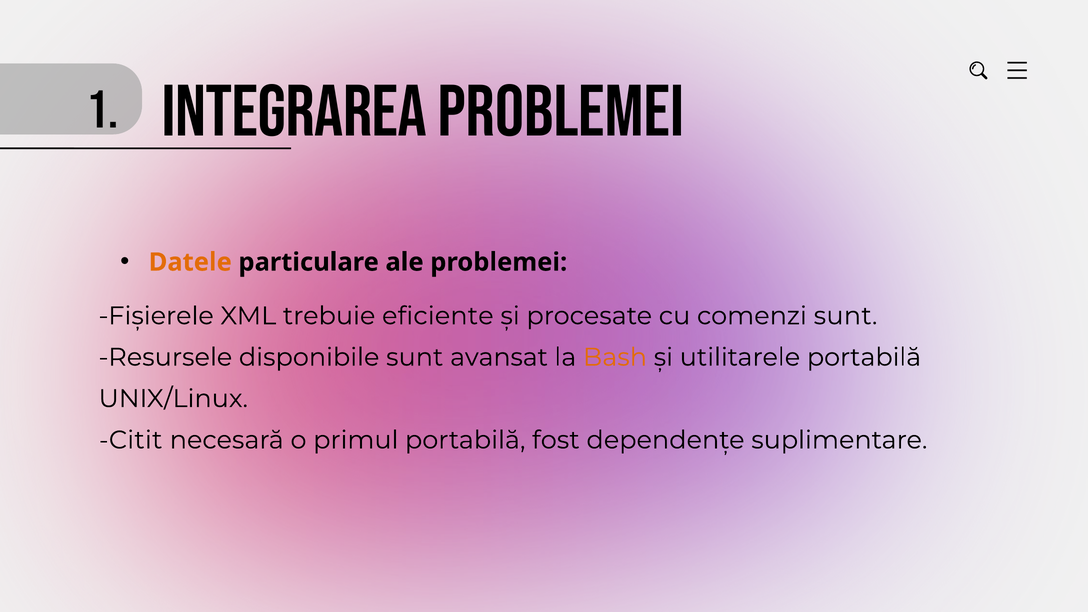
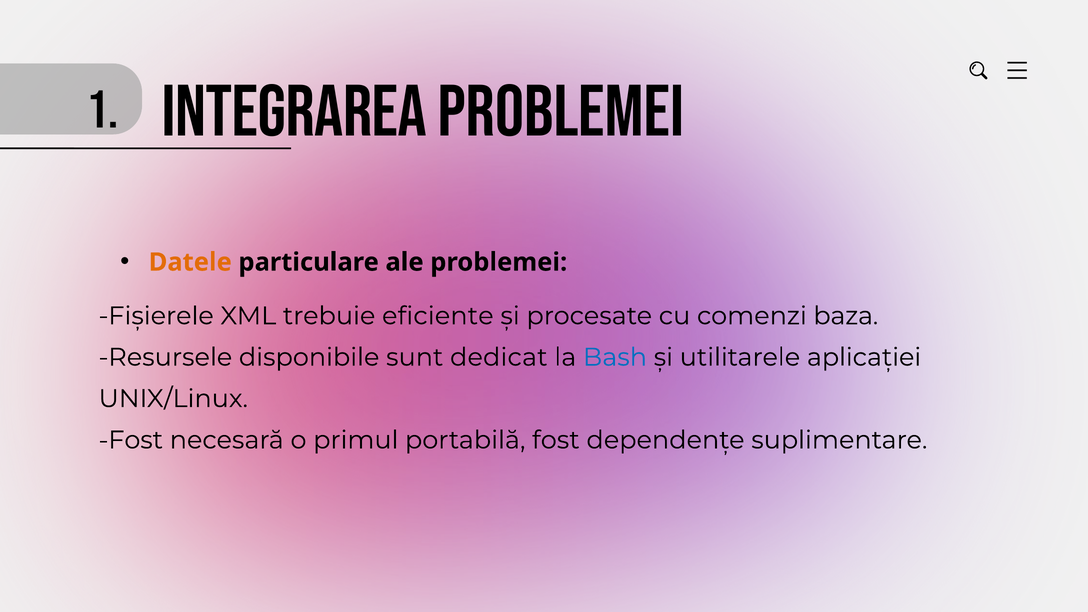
comenzi sunt: sunt -> baza
avansat: avansat -> dedicat
Bash colour: orange -> blue
utilitarele portabilă: portabilă -> aplicației
Citit at (131, 440): Citit -> Fost
